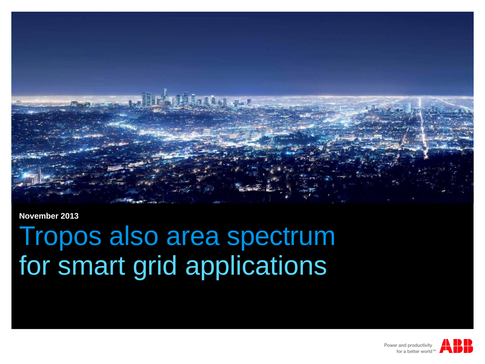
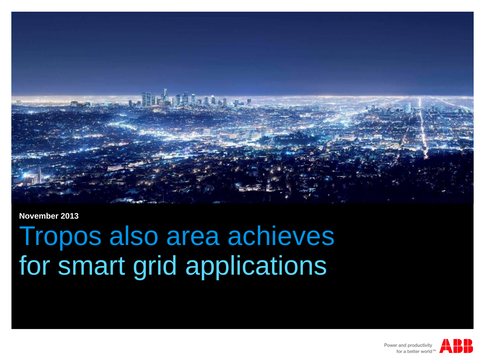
spectrum: spectrum -> achieves
